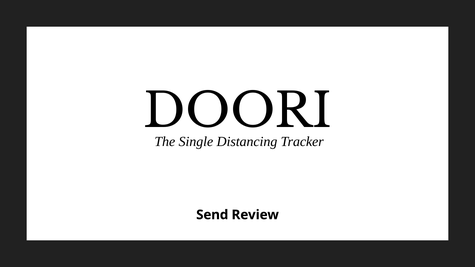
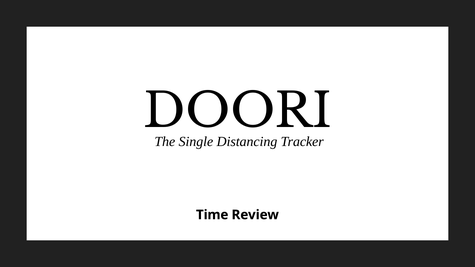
Send: Send -> Time
